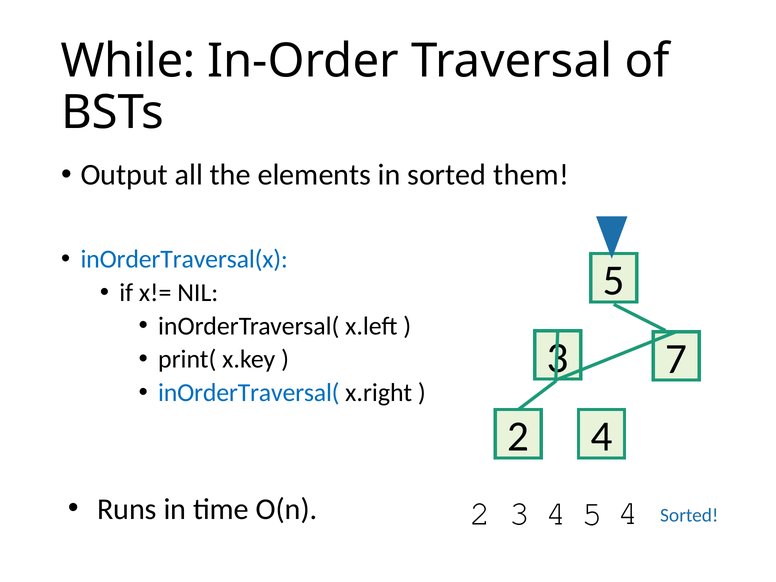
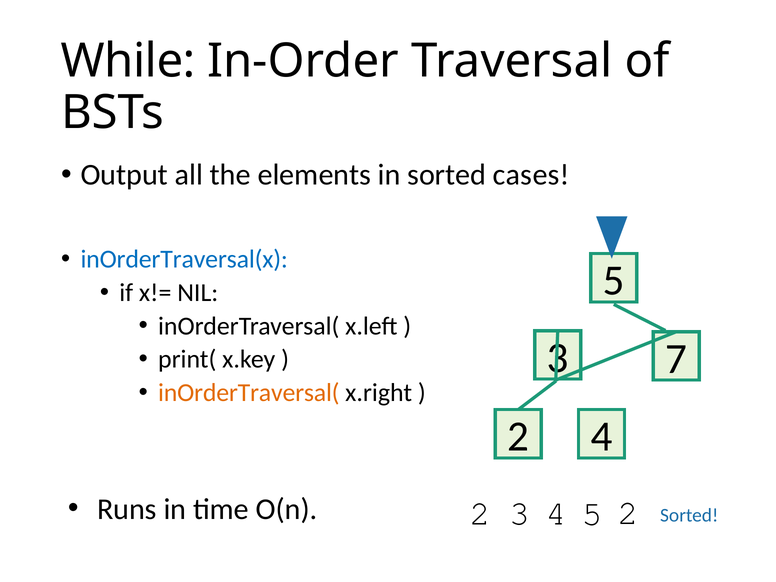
them: them -> cases
inOrderTraversal( at (249, 393) colour: blue -> orange
4 5 4: 4 -> 2
